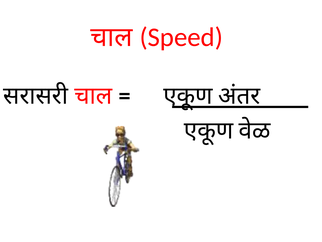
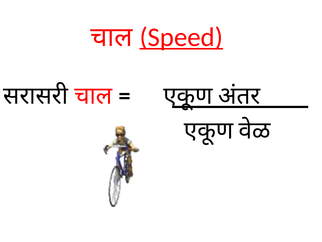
Speed underline: none -> present
